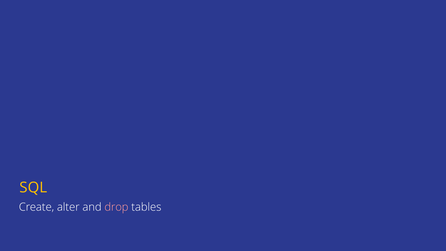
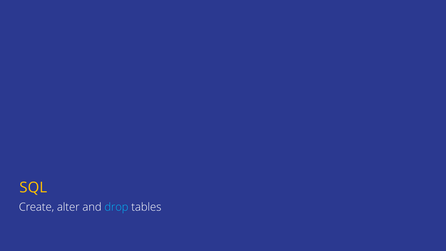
drop colour: pink -> light blue
